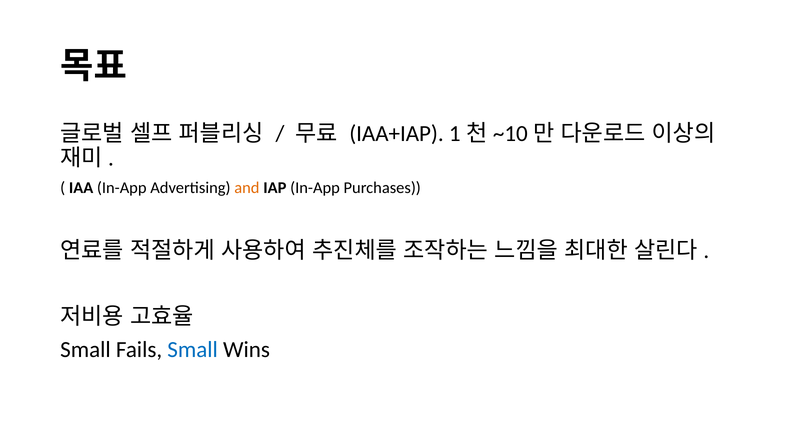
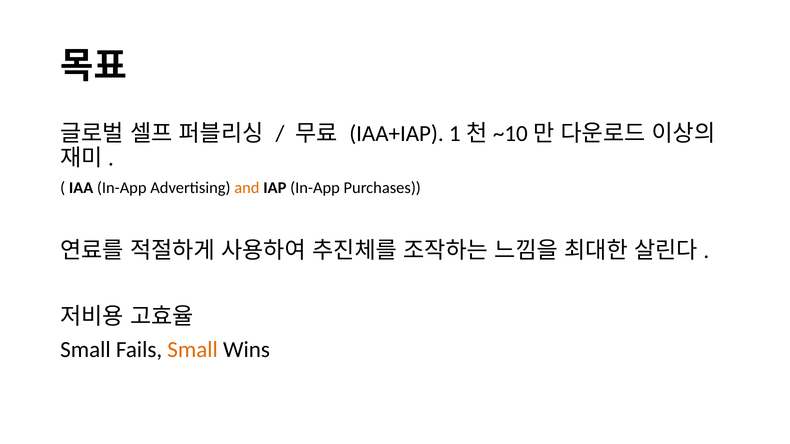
Small at (193, 350) colour: blue -> orange
